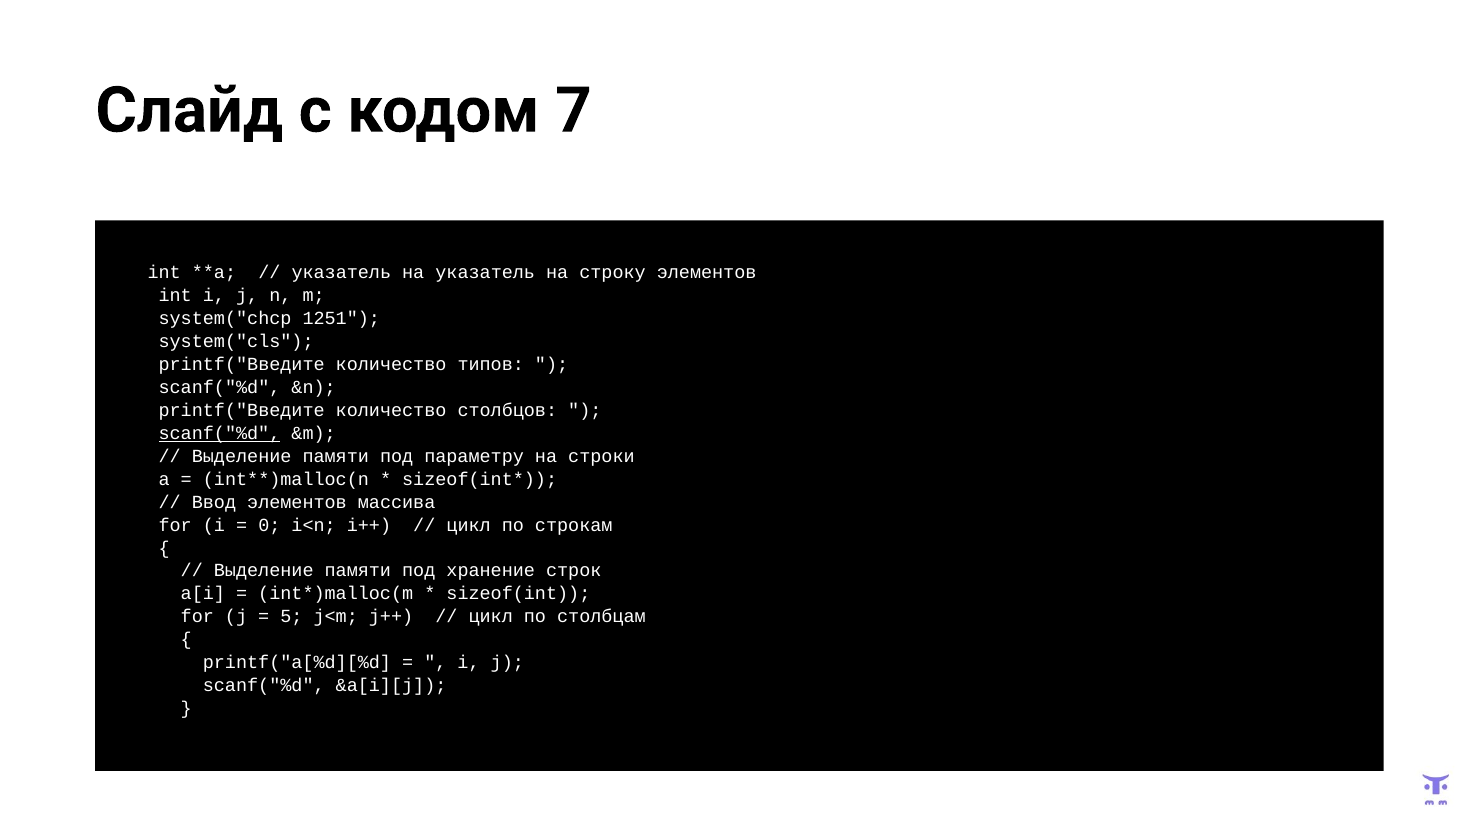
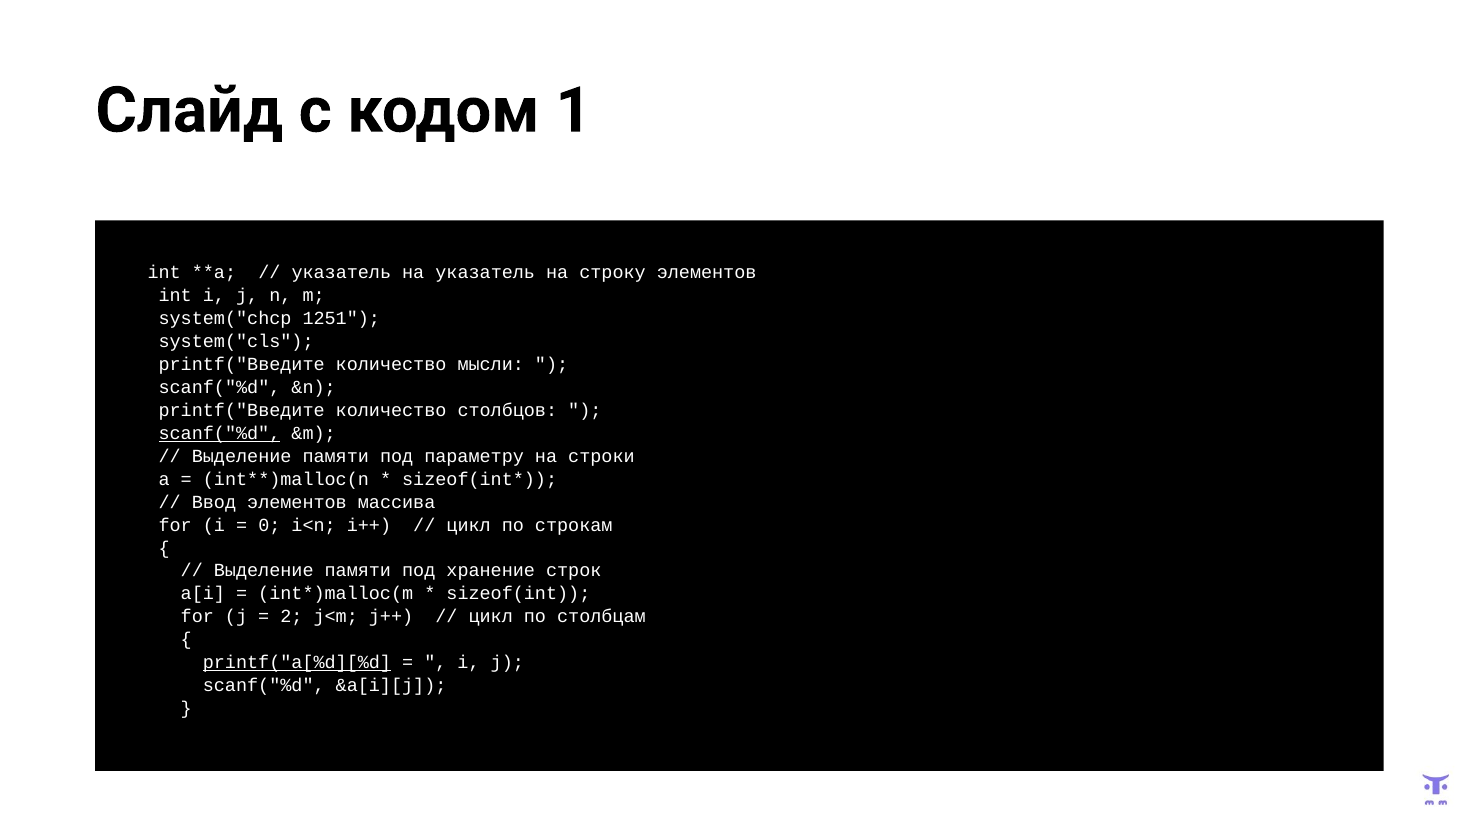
7: 7 -> 1
типов: типов -> мысли
5: 5 -> 2
printf("a[%d][%d underline: none -> present
